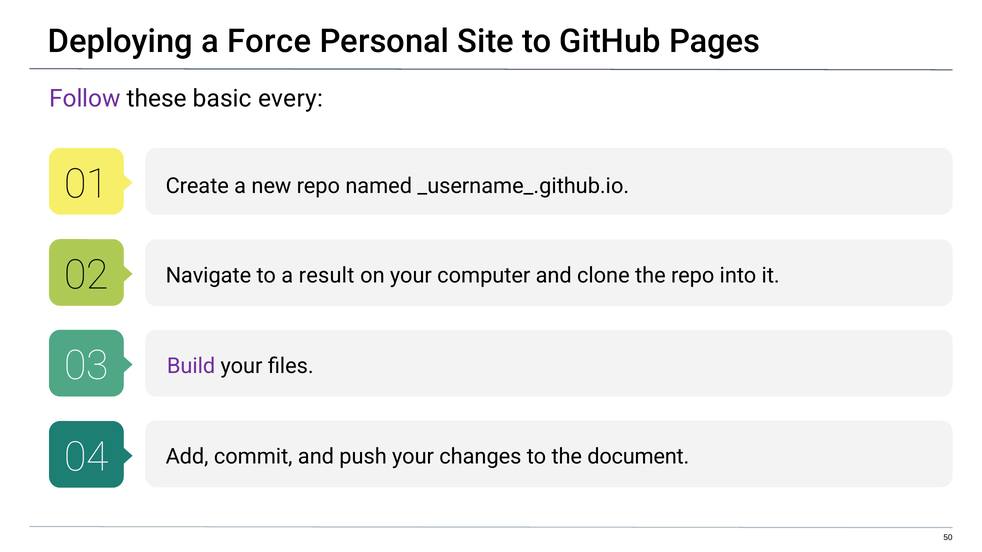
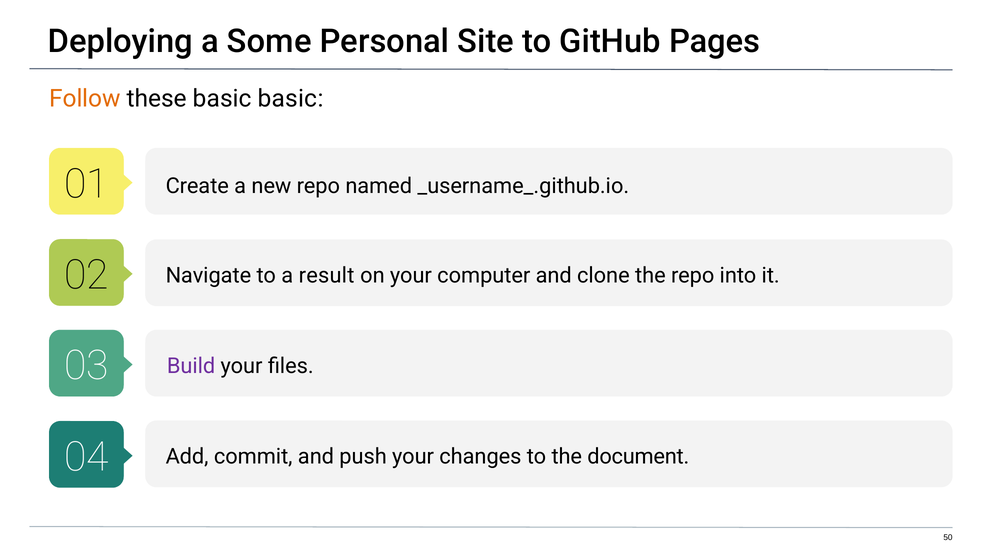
Force: Force -> Some
Follow colour: purple -> orange
basic every: every -> basic
